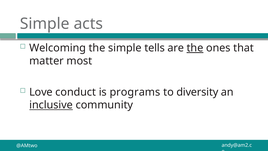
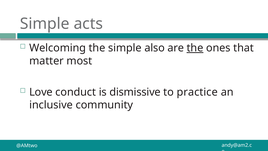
tells: tells -> also
programs: programs -> dismissive
diversity: diversity -> practice
inclusive underline: present -> none
